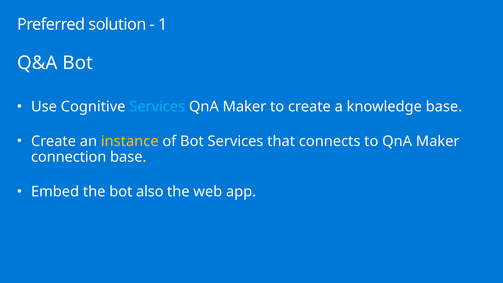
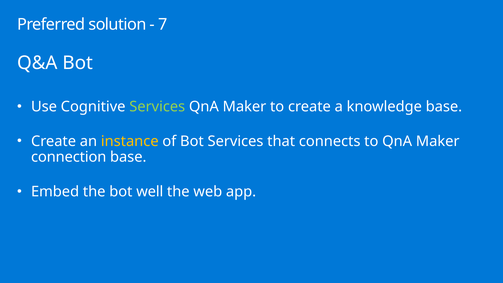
1: 1 -> 7
Services at (157, 107) colour: light blue -> light green
also: also -> well
